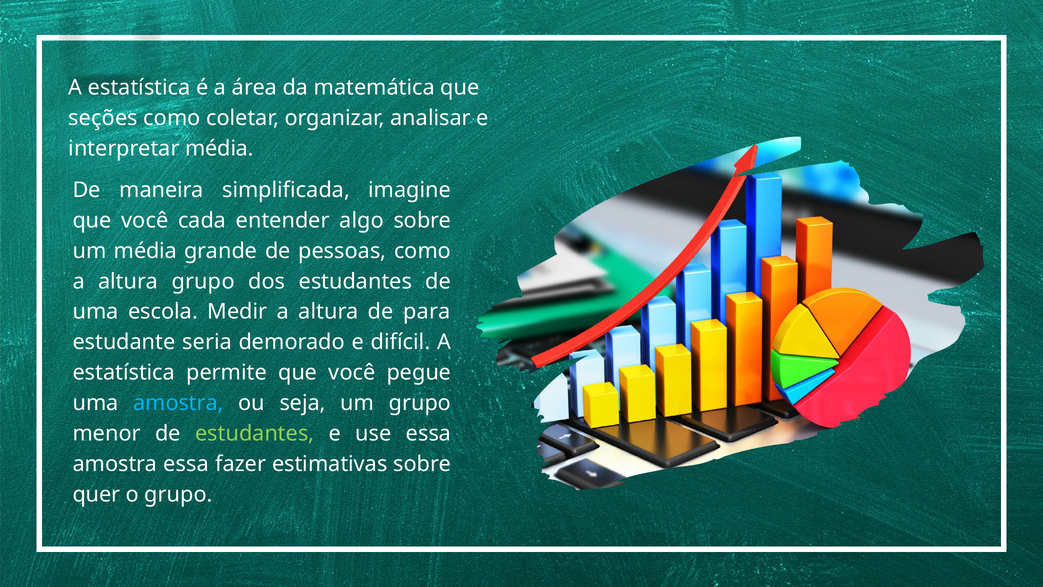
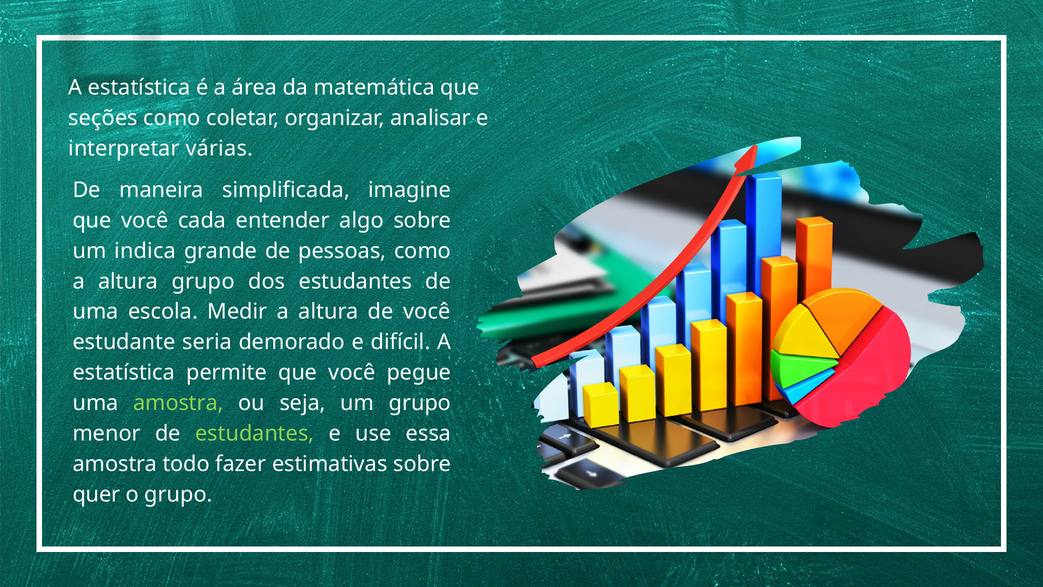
interpretar média: média -> várias
um média: média -> indica
de para: para -> você
amostra at (178, 403) colour: light blue -> light green
amostra essa: essa -> todo
